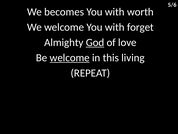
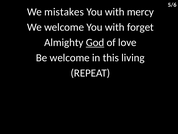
becomes: becomes -> mistakes
worth: worth -> mercy
welcome at (70, 58) underline: present -> none
